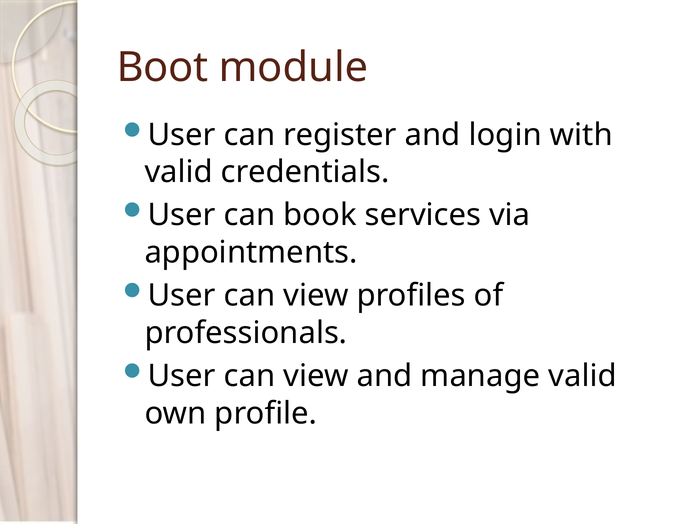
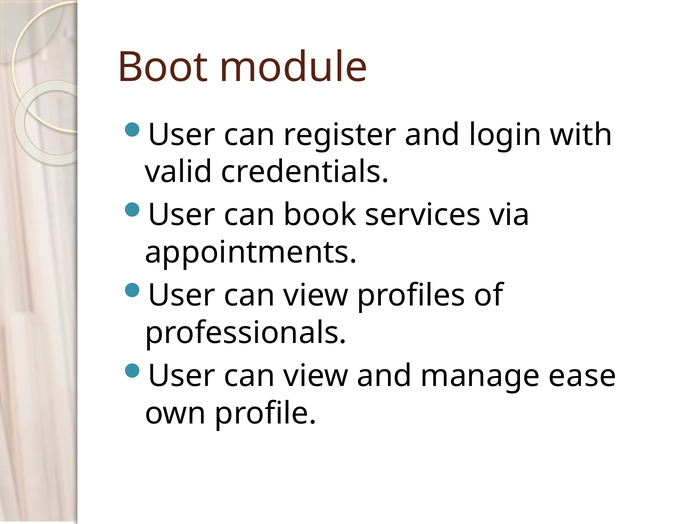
manage valid: valid -> ease
